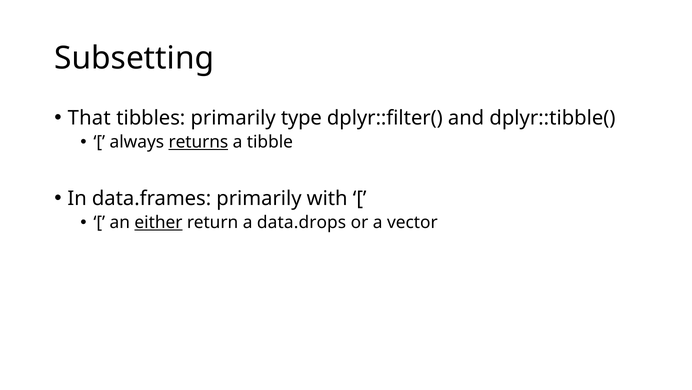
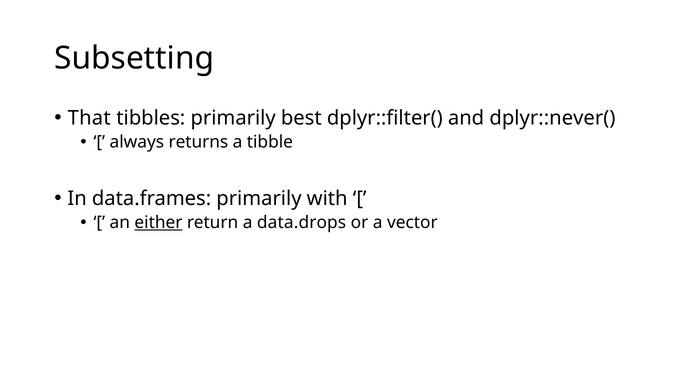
type: type -> best
dplyr::tibble(: dplyr::tibble( -> dplyr::never(
returns underline: present -> none
